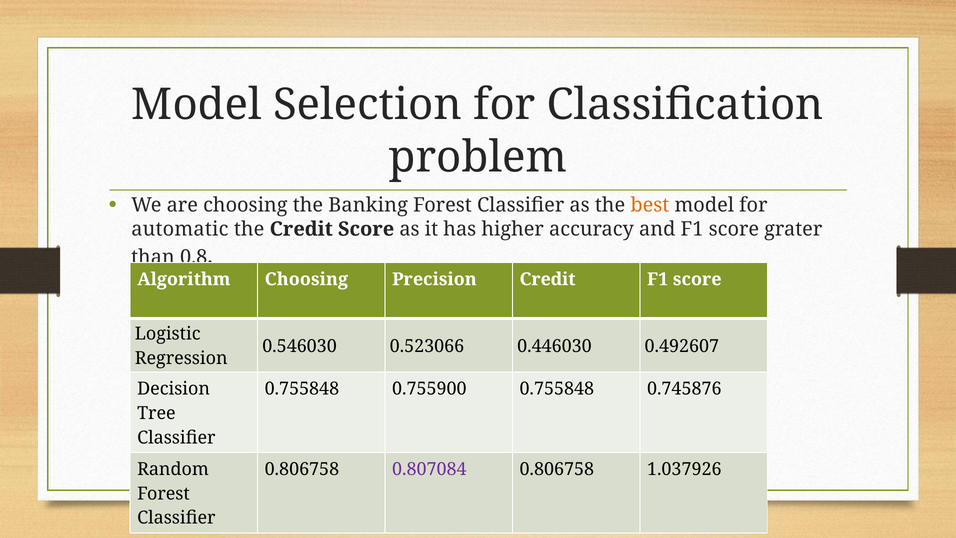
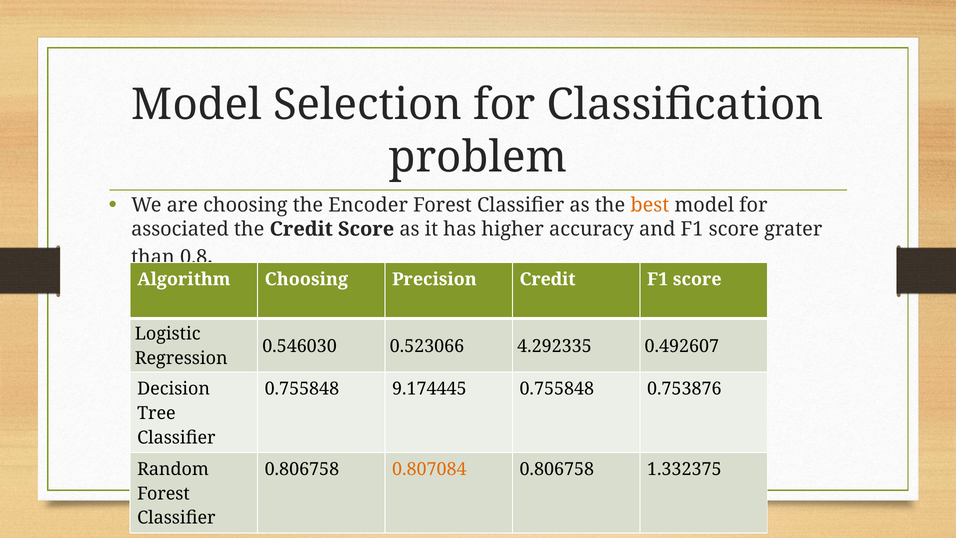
Banking: Banking -> Encoder
automatic: automatic -> associated
0.446030: 0.446030 -> 4.292335
0.755900: 0.755900 -> 9.174445
0.745876: 0.745876 -> 0.753876
0.807084 colour: purple -> orange
1.037926: 1.037926 -> 1.332375
